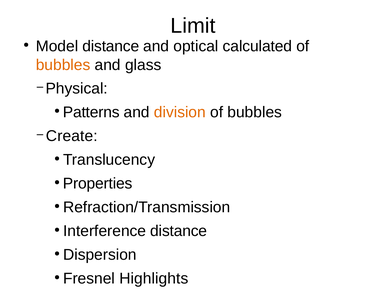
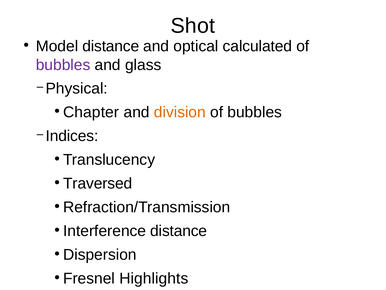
Limit: Limit -> Shot
bubbles at (63, 65) colour: orange -> purple
Patterns: Patterns -> Chapter
Create: Create -> Indices
Properties: Properties -> Traversed
